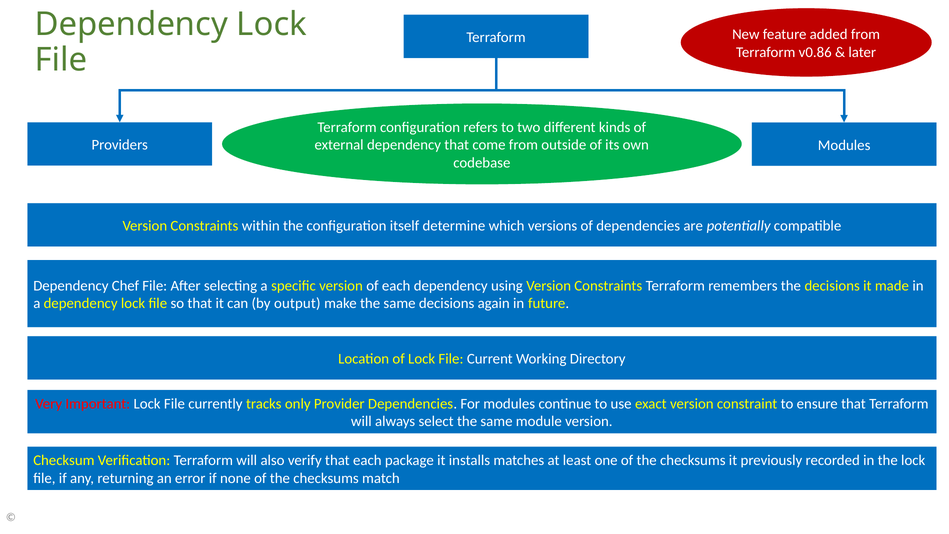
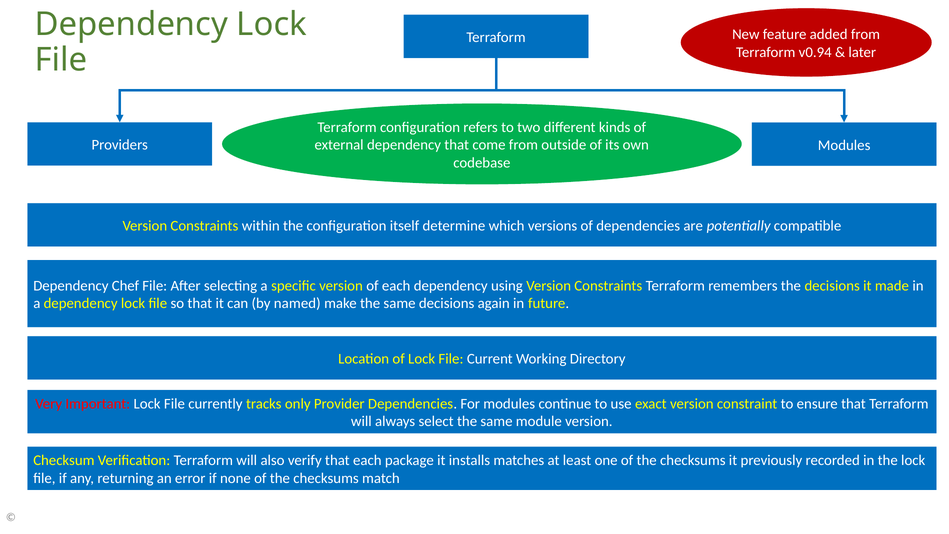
v0.86: v0.86 -> v0.94
output: output -> named
